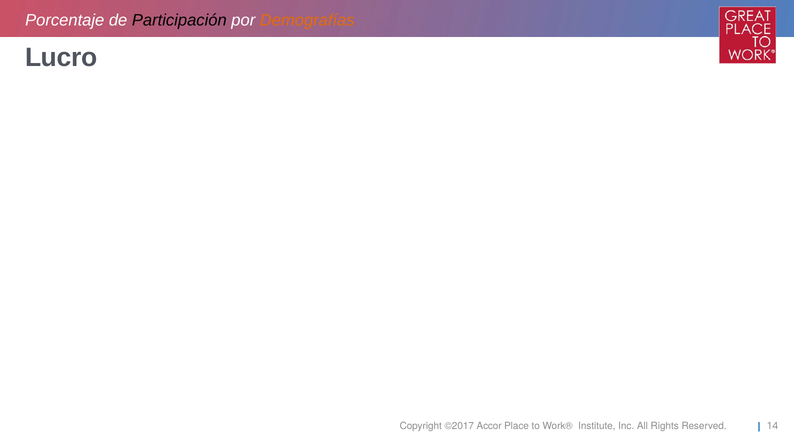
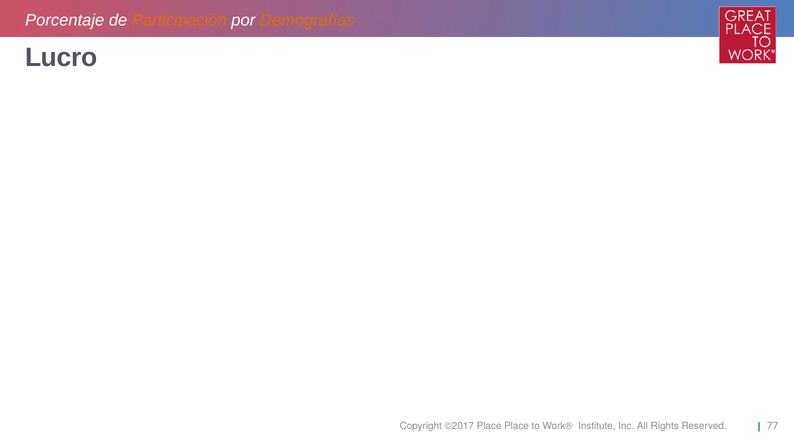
Participación colour: black -> orange
©2017 Accor: Accor -> Place
14: 14 -> 77
